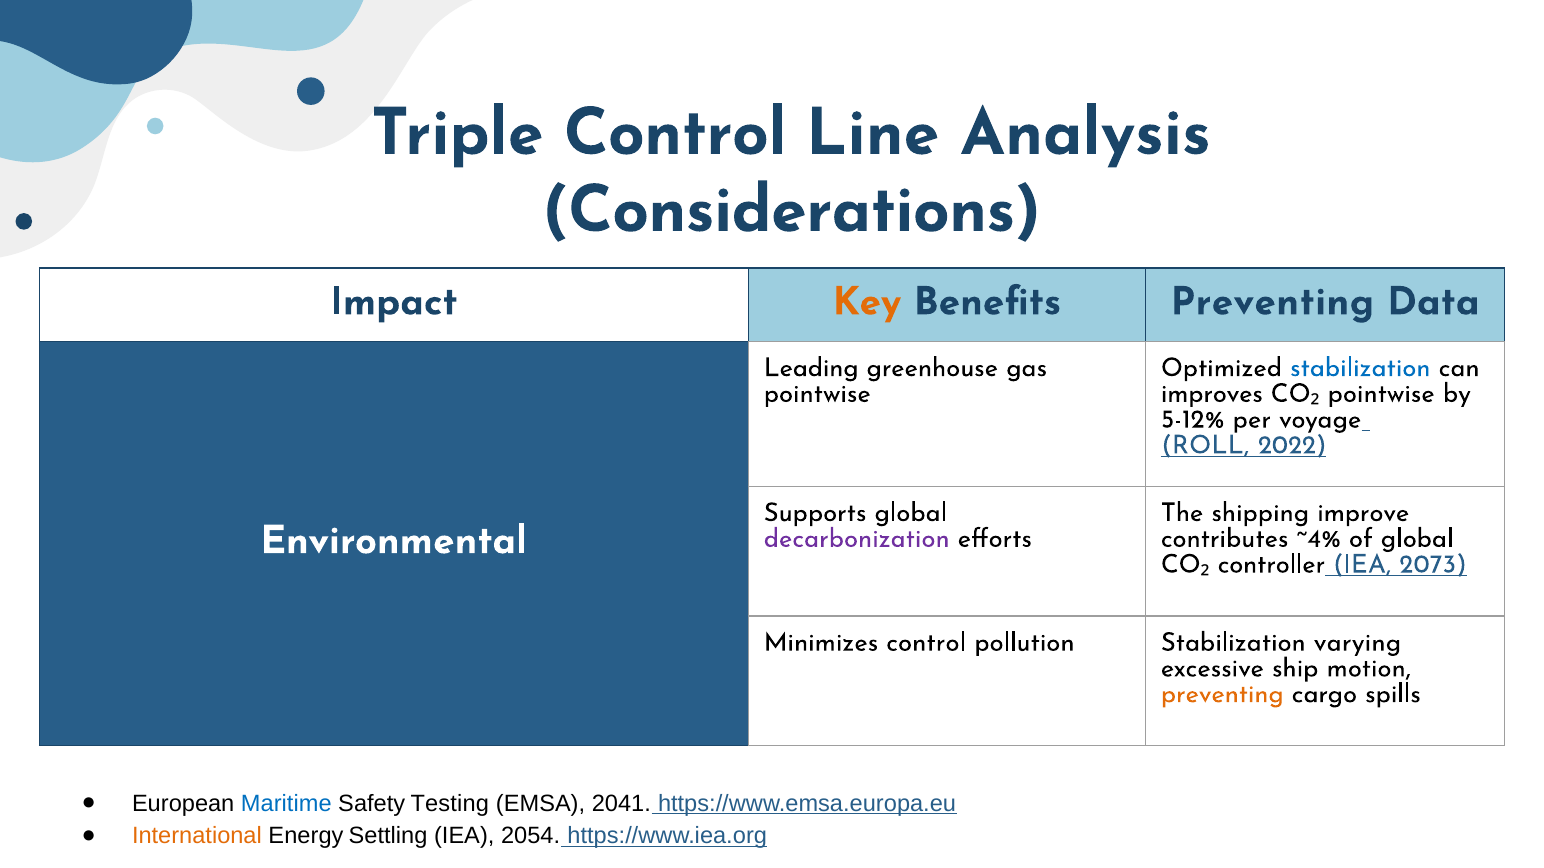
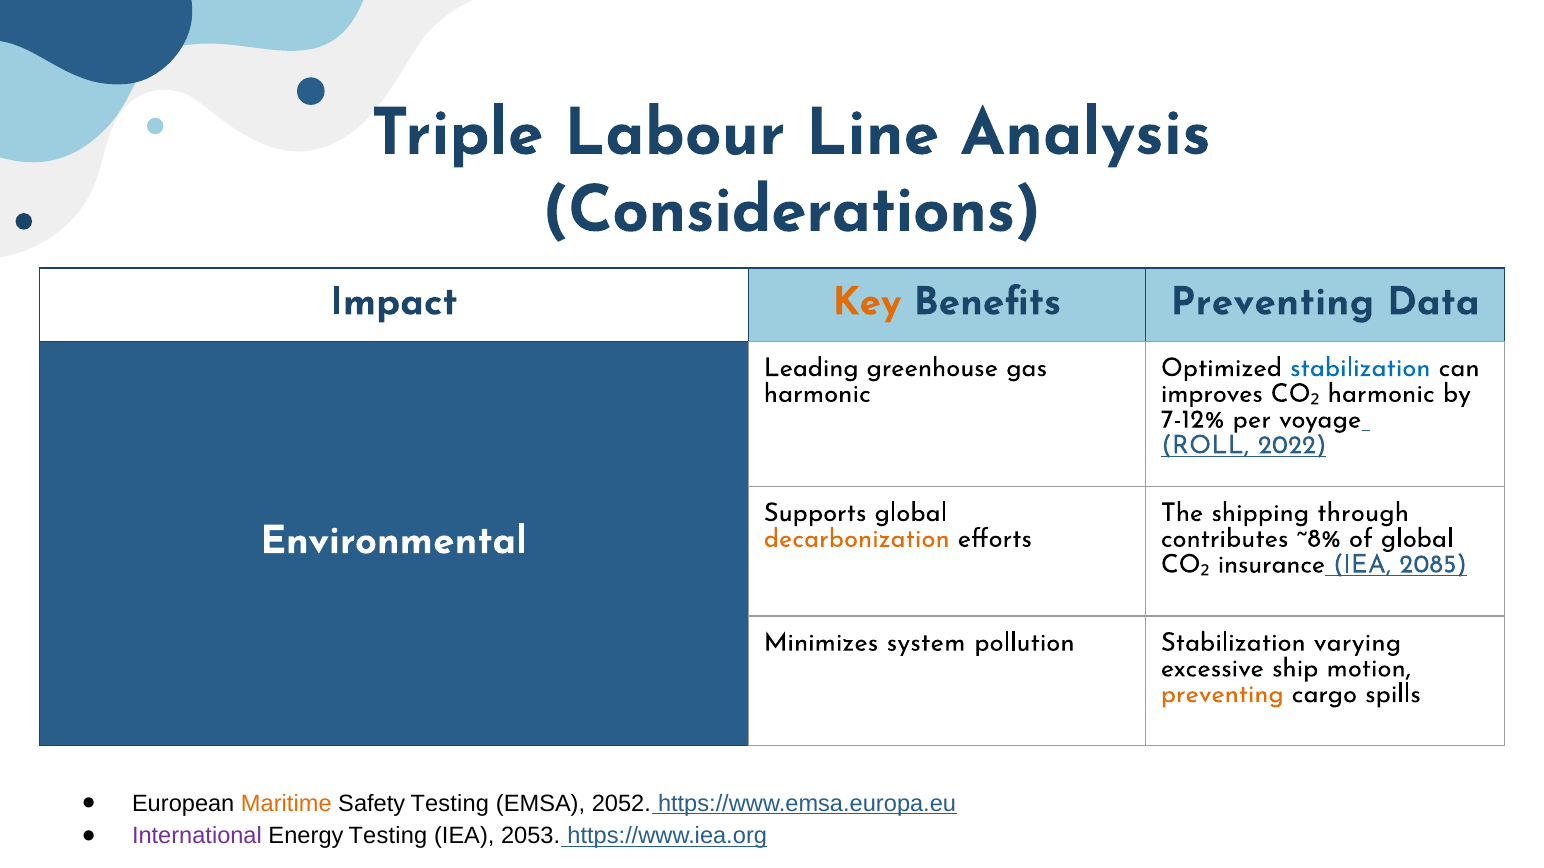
Triple Control: Control -> Labour
pointwise at (817, 394): pointwise -> harmonic
pointwise at (1381, 394): pointwise -> harmonic
5-12%: 5-12% -> 7-12%
improve: improve -> through
decarbonization colour: purple -> orange
~4%: ~4% -> ~8%
controller: controller -> insurance
2073: 2073 -> 2085
Minimizes control: control -> system
Maritime colour: blue -> orange
2041: 2041 -> 2052
International colour: orange -> purple
Energy Settling: Settling -> Testing
2054: 2054 -> 2053
